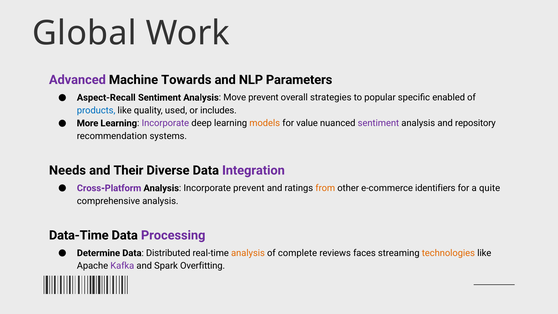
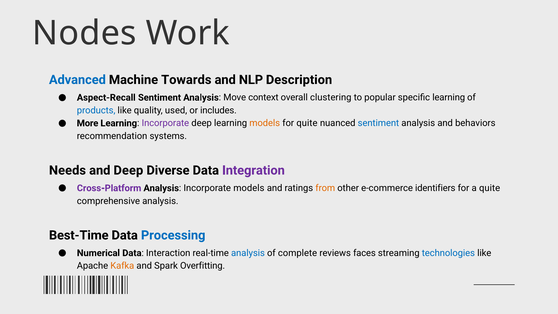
Global: Global -> Nodes
Advanced colour: purple -> blue
Parameters: Parameters -> Description
Move prevent: prevent -> context
strategies: strategies -> clustering
specific enabled: enabled -> learning
for value: value -> quite
sentiment at (378, 123) colour: purple -> blue
repository: repository -> behaviors
and Their: Their -> Deep
Incorporate prevent: prevent -> models
Data-Time: Data-Time -> Best-Time
Processing colour: purple -> blue
Determine: Determine -> Numerical
Distributed: Distributed -> Interaction
analysis at (248, 253) colour: orange -> blue
technologies colour: orange -> blue
Kafka colour: purple -> orange
